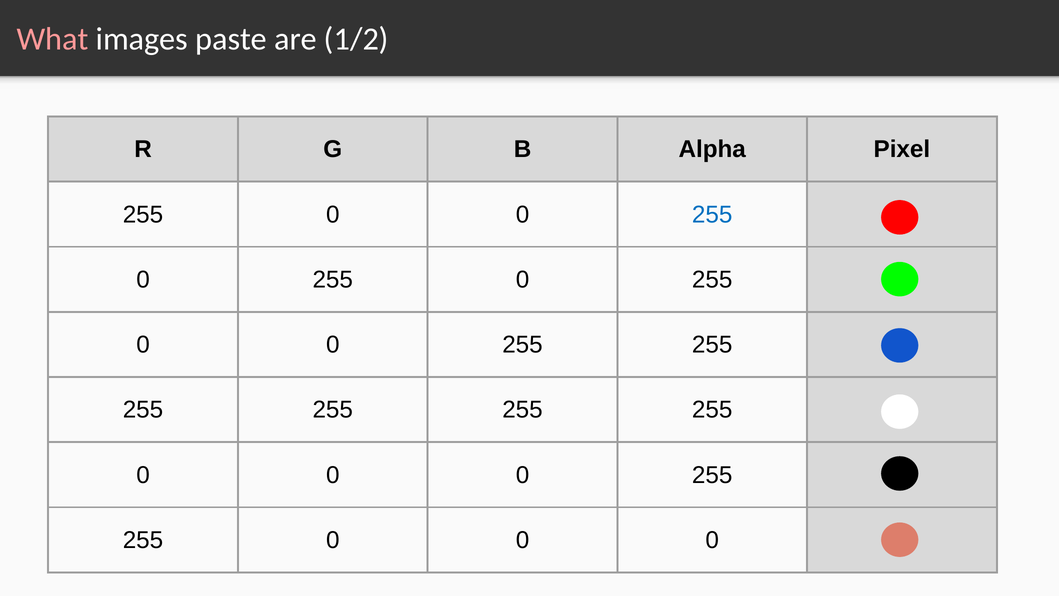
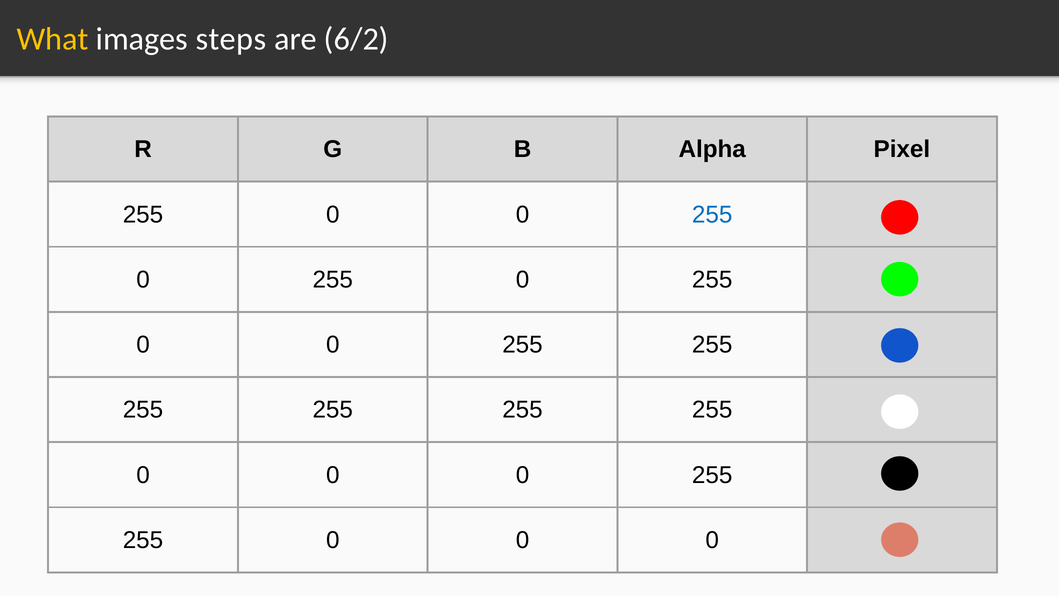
What colour: pink -> yellow
paste: paste -> steps
1/2: 1/2 -> 6/2
